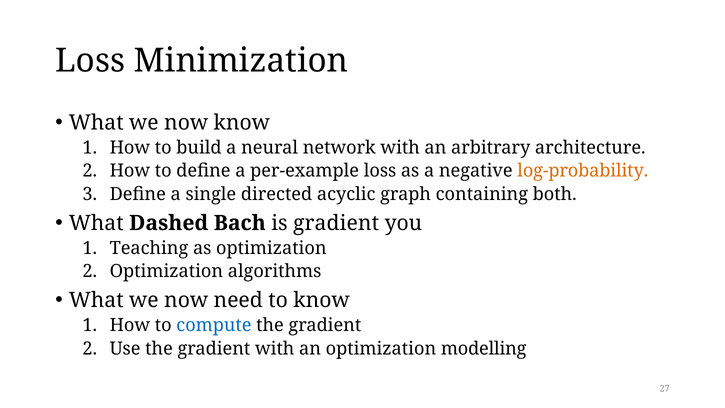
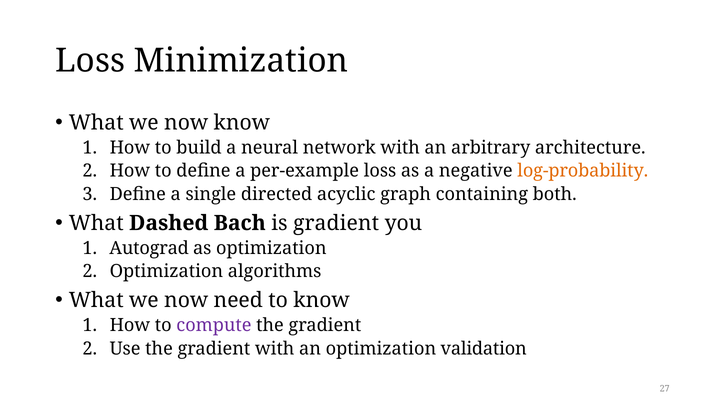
Teaching: Teaching -> Autograd
compute colour: blue -> purple
modelling: modelling -> validation
